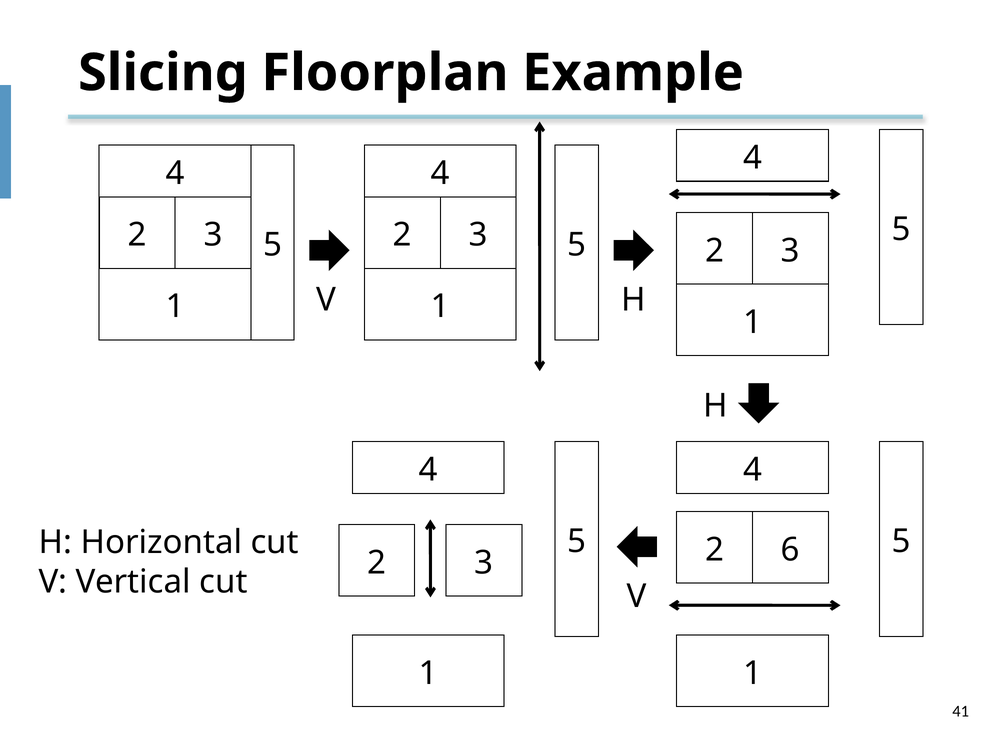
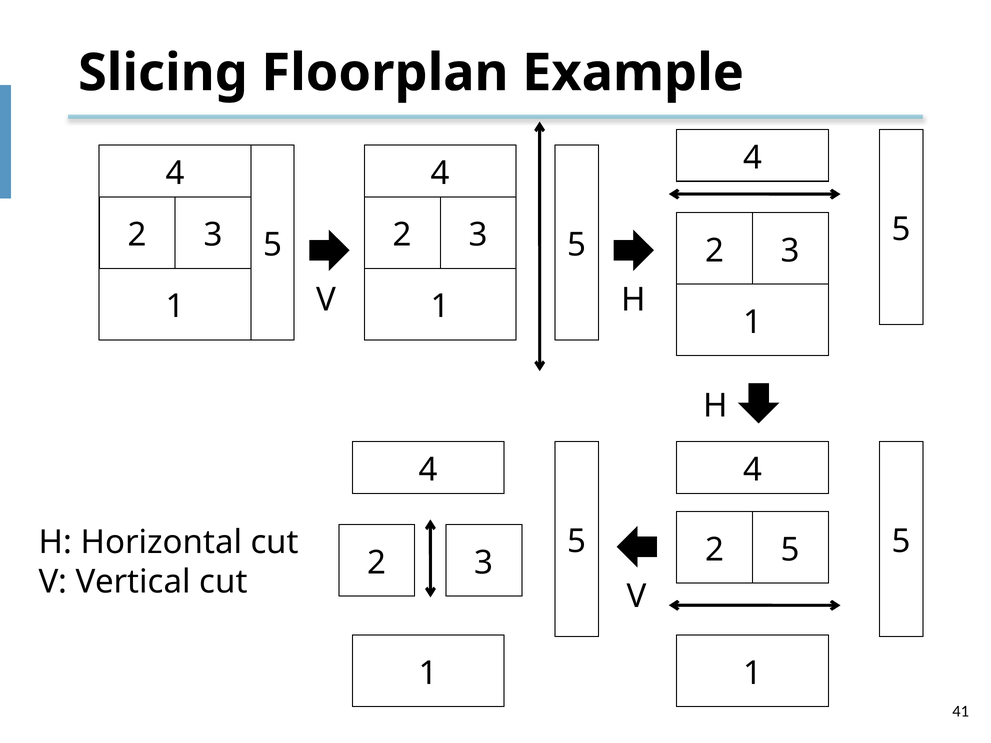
2 6: 6 -> 5
